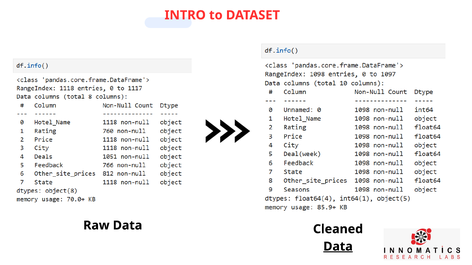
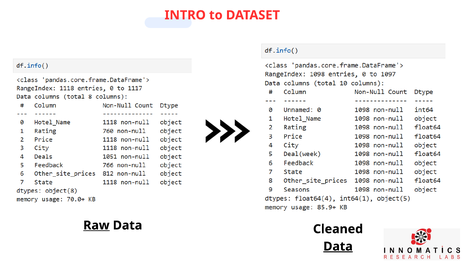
Raw underline: none -> present
